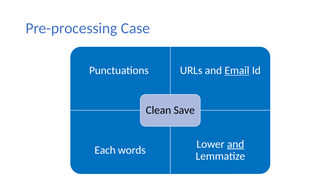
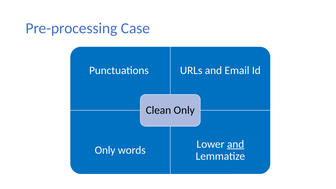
Email underline: present -> none
Clean Save: Save -> Only
Each at (105, 150): Each -> Only
